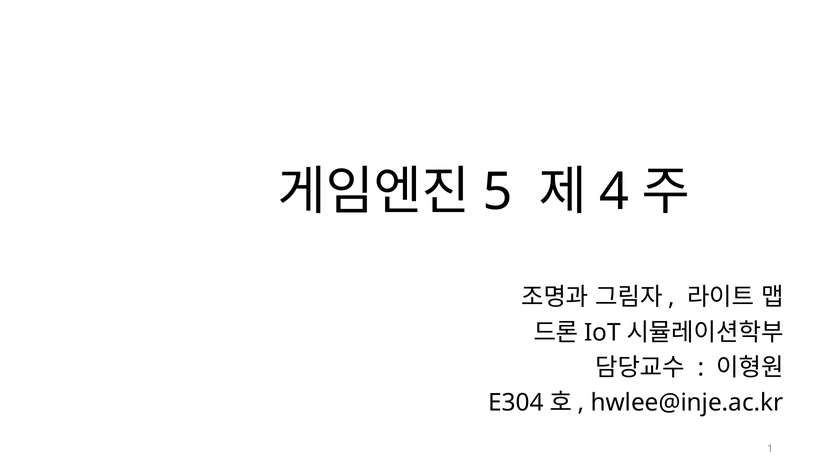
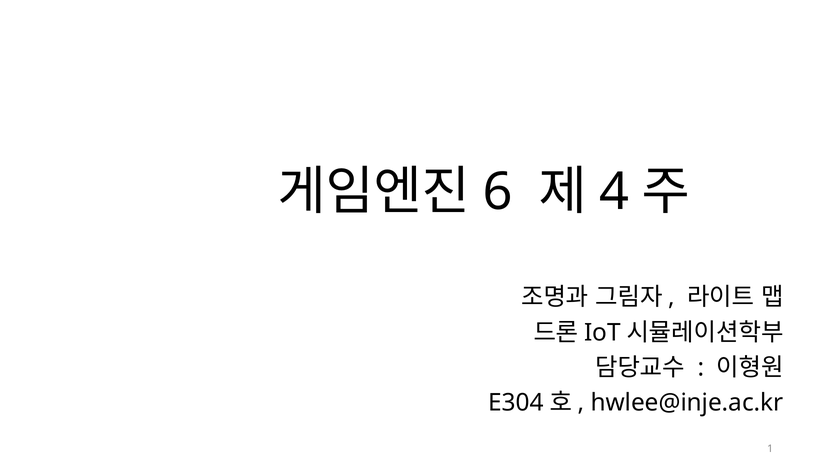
5: 5 -> 6
